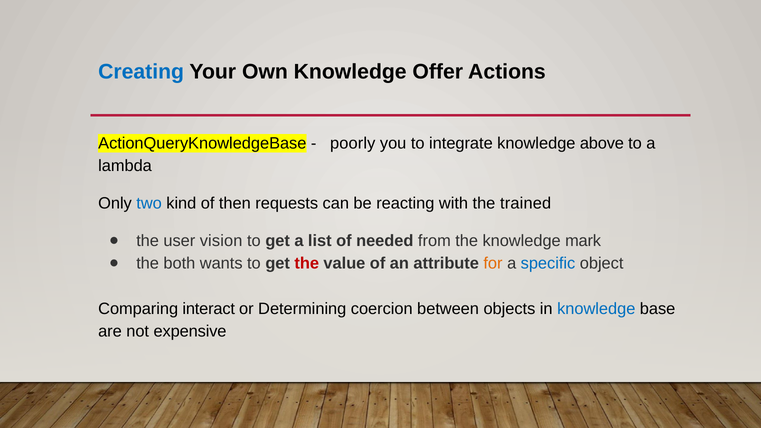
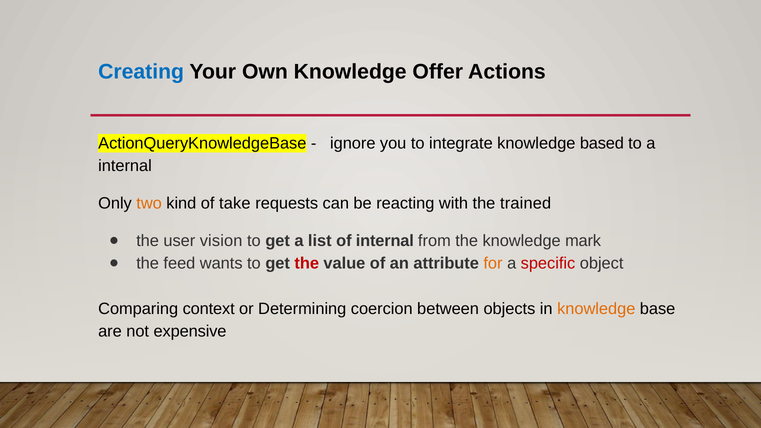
poorly: poorly -> ignore
above: above -> based
lambda at (125, 166): lambda -> internal
two colour: blue -> orange
then: then -> take
of needed: needed -> internal
both: both -> feed
specific colour: blue -> red
interact: interact -> context
knowledge at (596, 309) colour: blue -> orange
